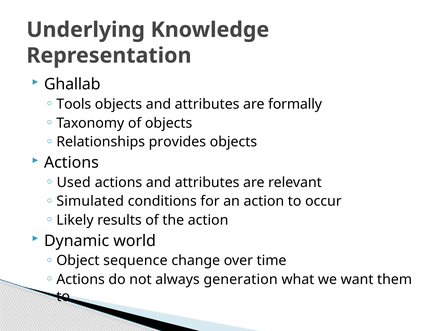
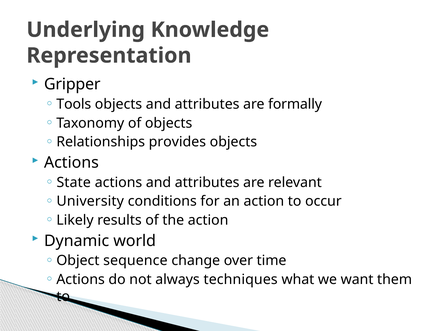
Ghallab: Ghallab -> Gripper
Used: Used -> State
Simulated: Simulated -> University
generation: generation -> techniques
